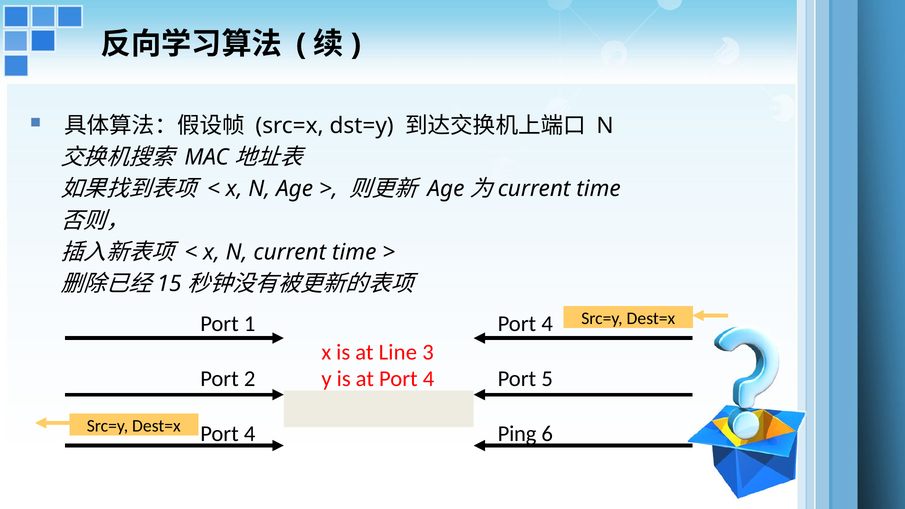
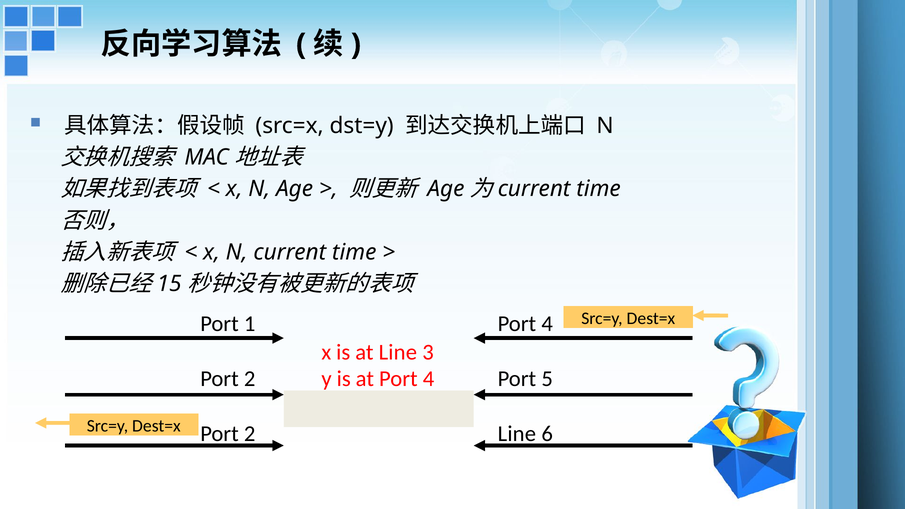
4 at (250, 434): 4 -> 2
Ping at (517, 434): Ping -> Line
